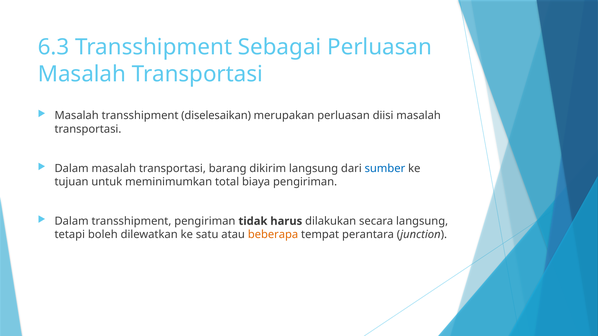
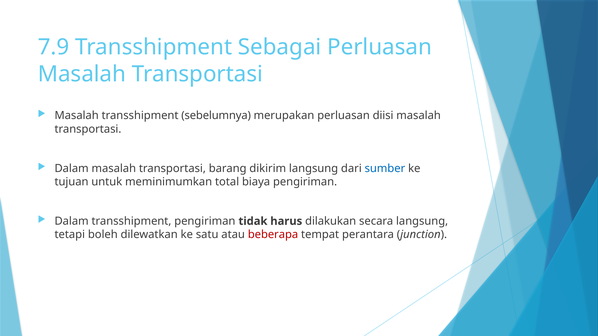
6.3: 6.3 -> 7.9
diselesaikan: diselesaikan -> sebelumnya
beberapa colour: orange -> red
